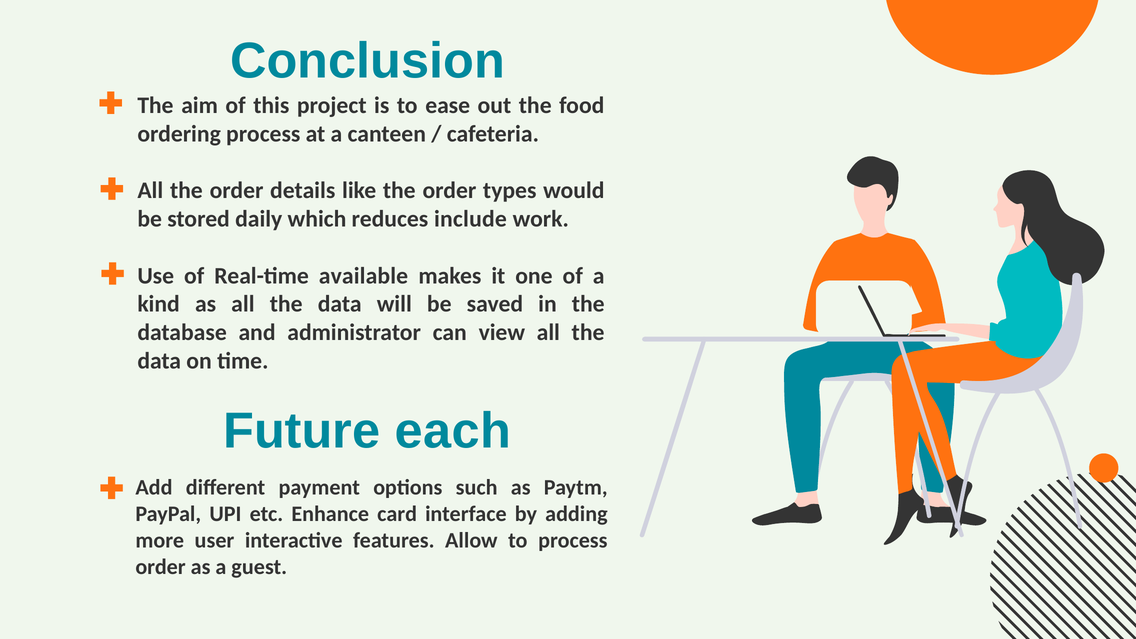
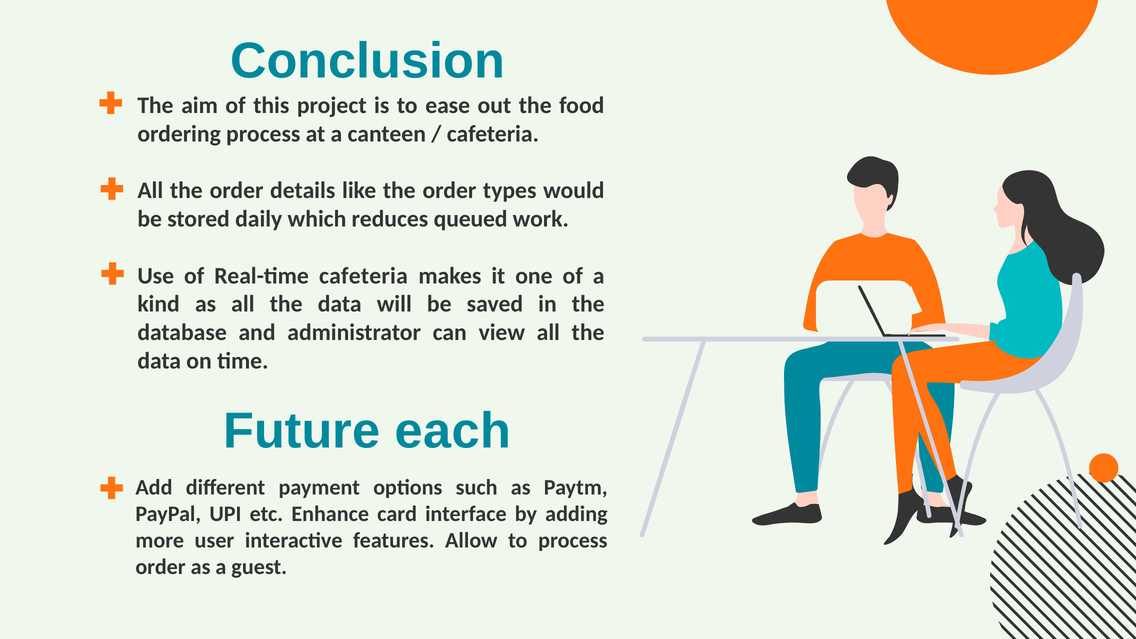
include: include -> queued
Real-time available: available -> cafeteria
